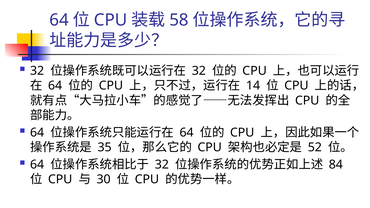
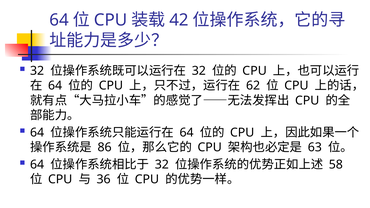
58: 58 -> 42
14: 14 -> 62
35: 35 -> 86
52: 52 -> 63
84: 84 -> 58
30: 30 -> 36
